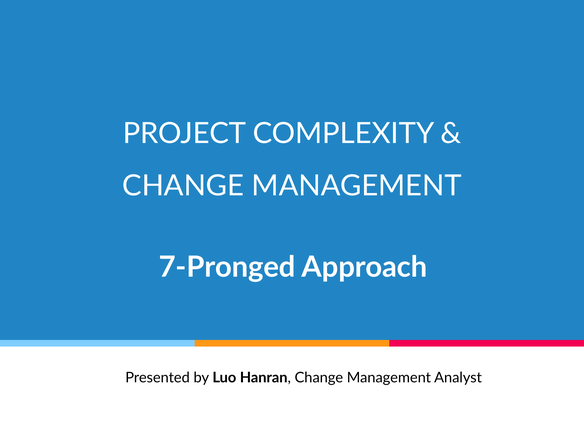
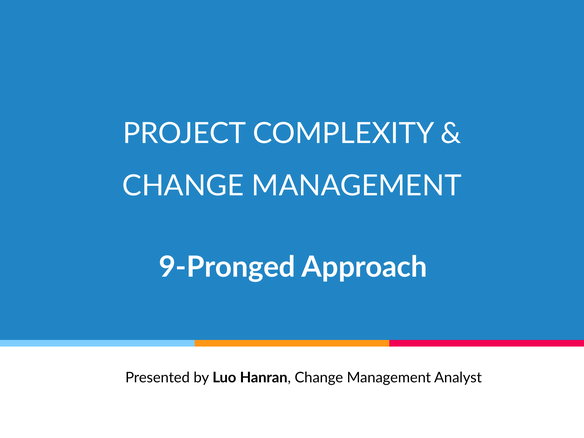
7-Pronged: 7-Pronged -> 9-Pronged
